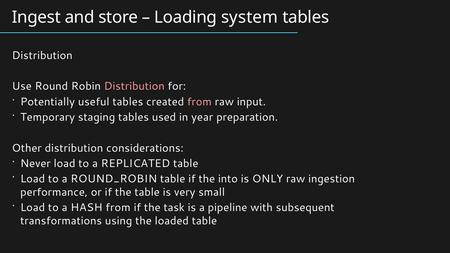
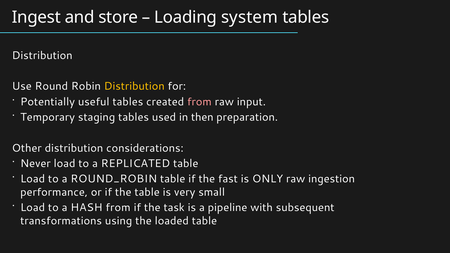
Distribution at (134, 86) colour: pink -> yellow
year: year -> then
into: into -> fast
